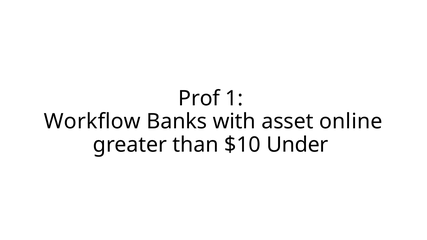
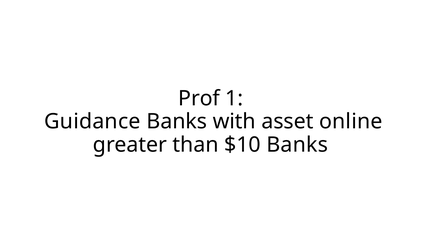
Workflow: Workflow -> Guidance
$10 Under: Under -> Banks
